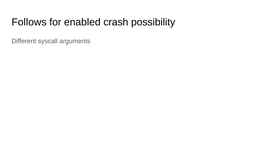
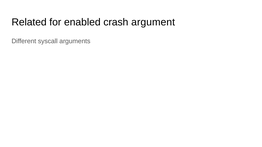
Follows: Follows -> Related
possibility: possibility -> argument
